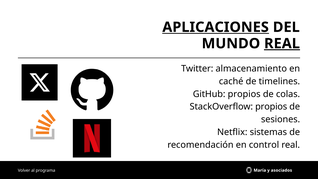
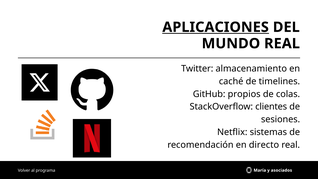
REAL at (282, 44) underline: present -> none
StackOverflow propios: propios -> clientes
control: control -> directo
